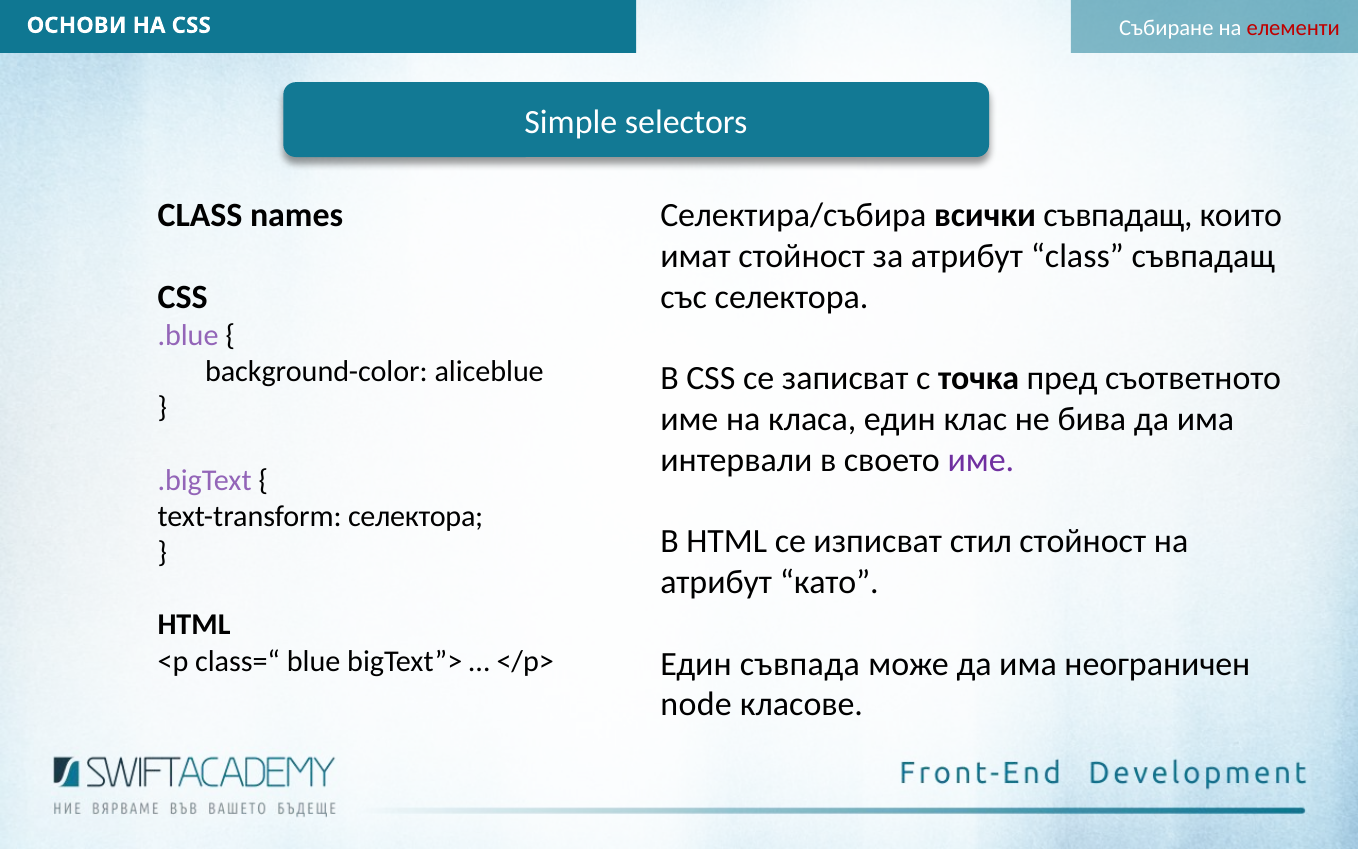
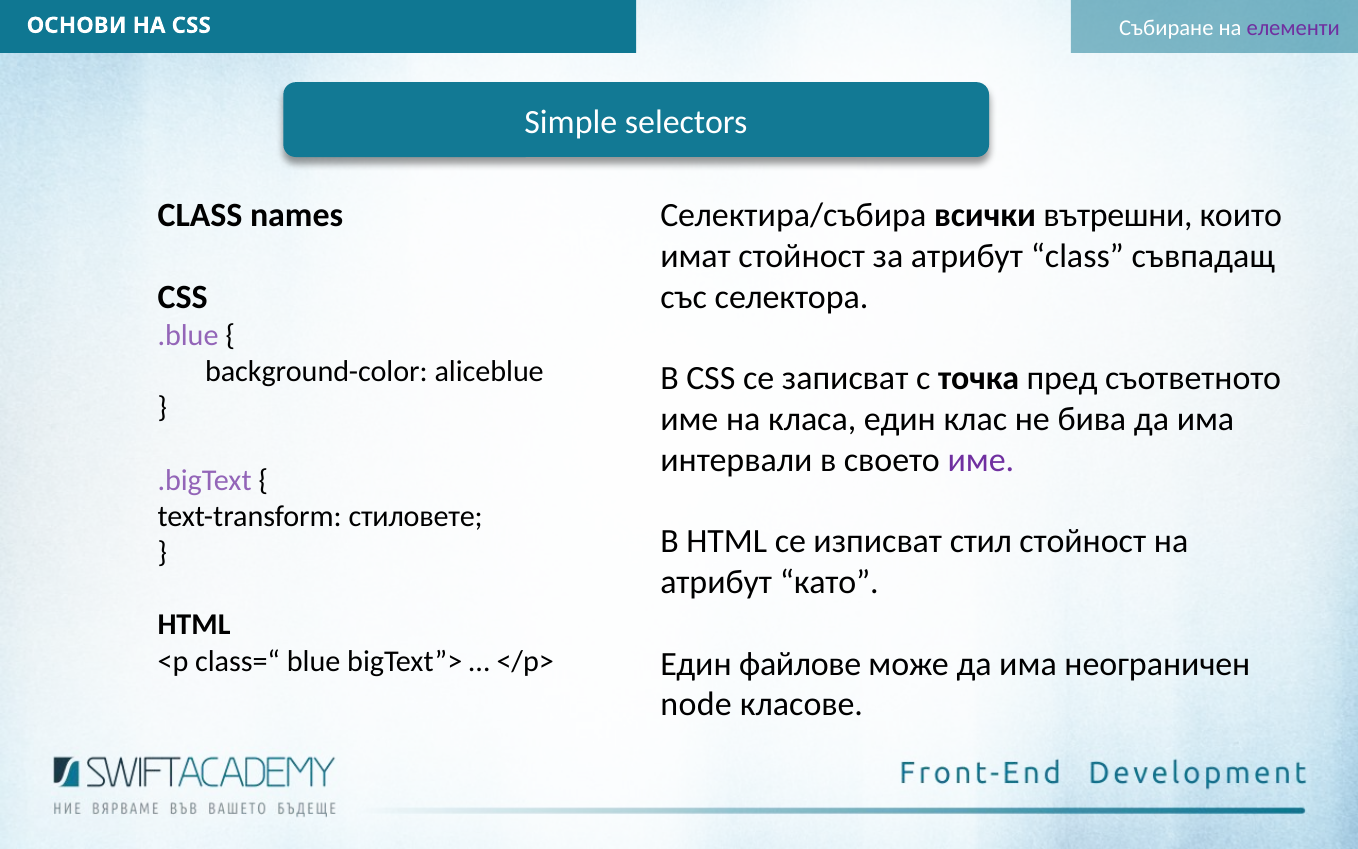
елементи colour: red -> purple
всички съвпадащ: съвпадащ -> вътрешни
text-transform селектора: селектора -> стиловете
съвпада: съвпада -> файлове
